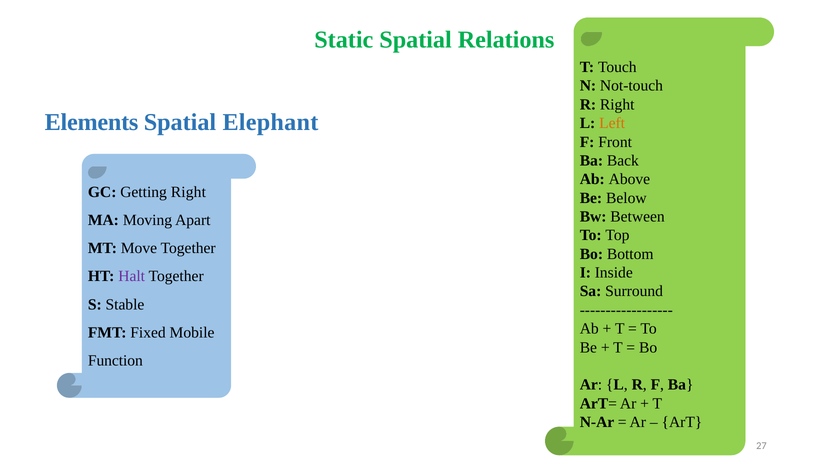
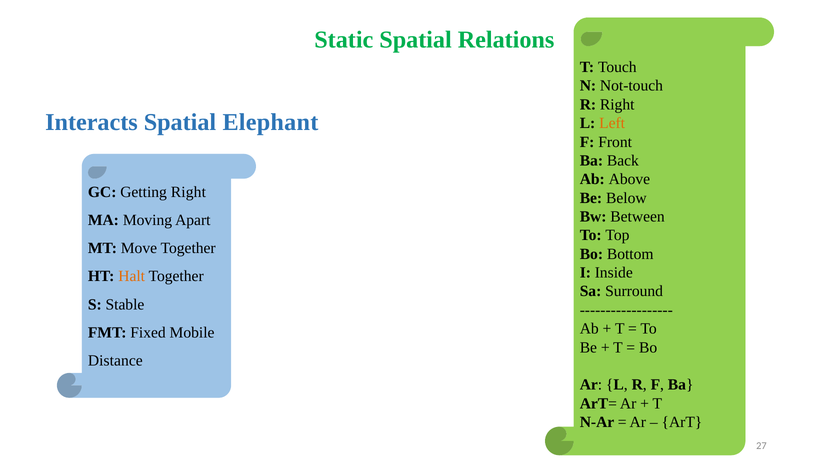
Elements: Elements -> Interacts
Halt colour: purple -> orange
Function: Function -> Distance
